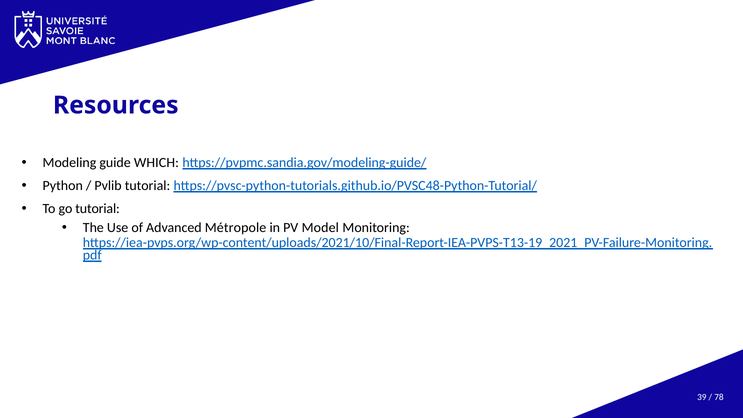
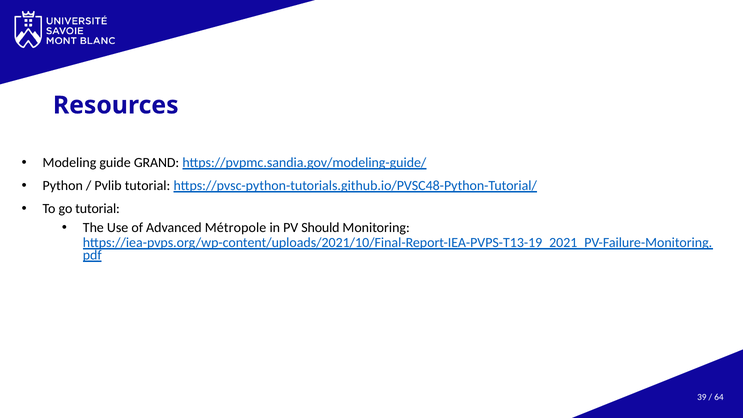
WHICH: WHICH -> GRAND
Model: Model -> Should
78: 78 -> 64
